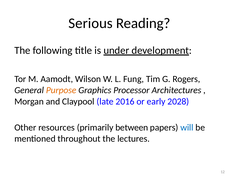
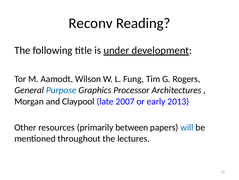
Serious: Serious -> Reconv
Purpose colour: orange -> blue
2016: 2016 -> 2007
2028: 2028 -> 2013
